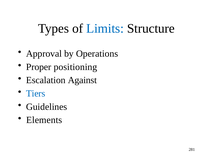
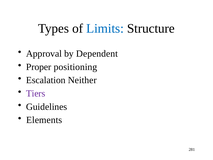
Operations: Operations -> Dependent
Against: Against -> Neither
Tiers colour: blue -> purple
